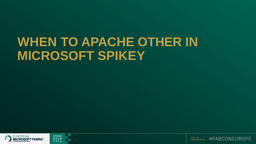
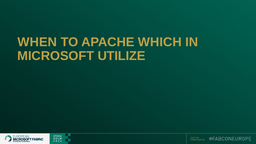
OTHER: OTHER -> WHICH
SPIKEY: SPIKEY -> UTILIZE
